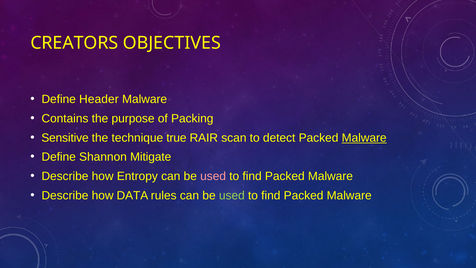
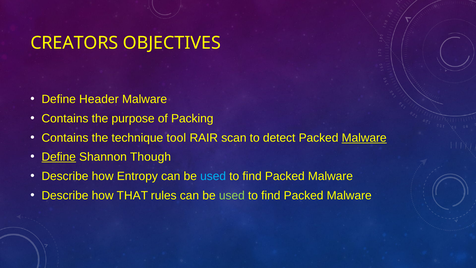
Sensitive at (65, 138): Sensitive -> Contains
true: true -> tool
Define at (59, 157) underline: none -> present
Mitigate: Mitigate -> Though
used at (213, 176) colour: pink -> light blue
DATA: DATA -> THAT
